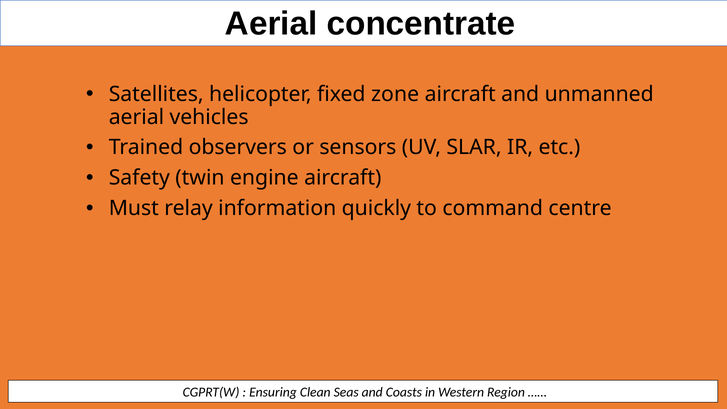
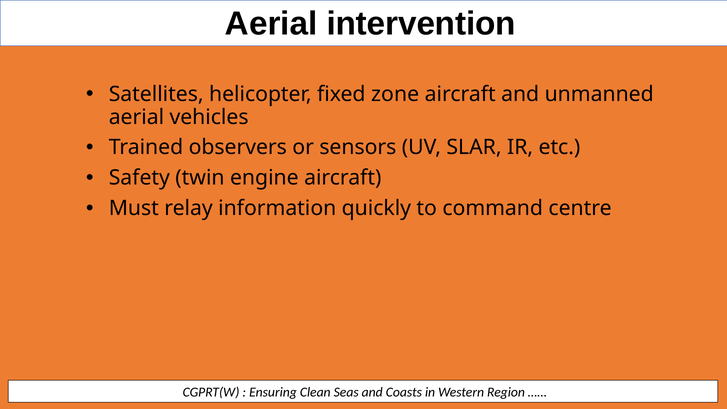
concentrate: concentrate -> intervention
